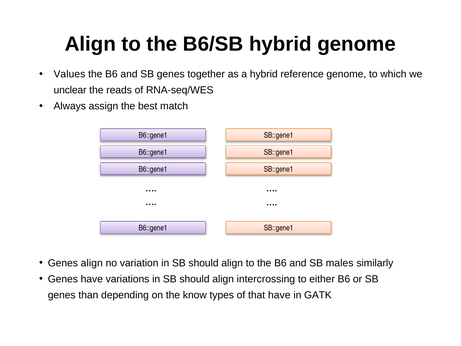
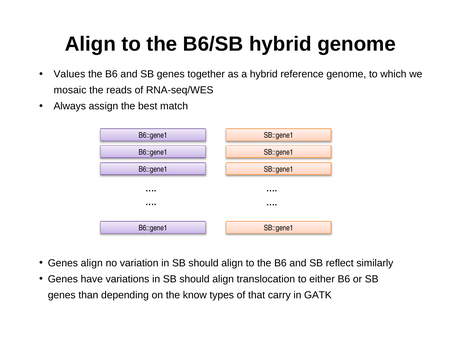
unclear: unclear -> mosaic
males: males -> reflect
intercrossing: intercrossing -> translocation
that have: have -> carry
